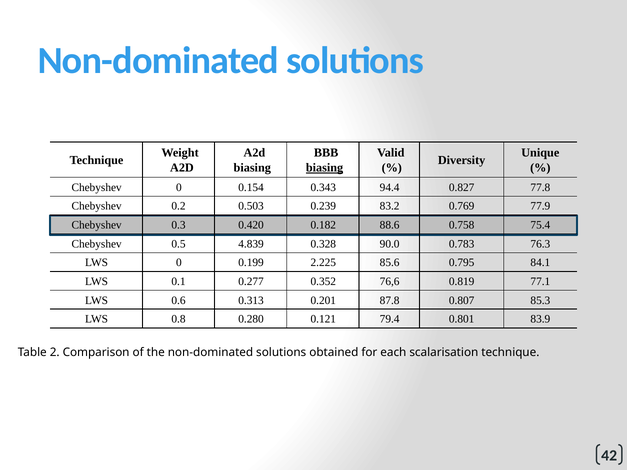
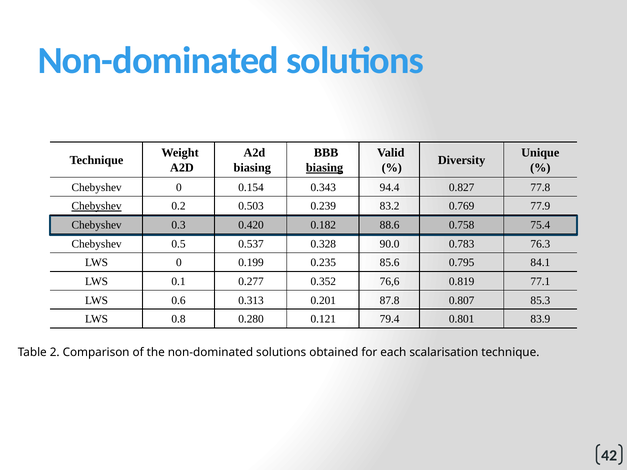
Chebyshev at (97, 206) underline: none -> present
4.839: 4.839 -> 0.537
2.225: 2.225 -> 0.235
